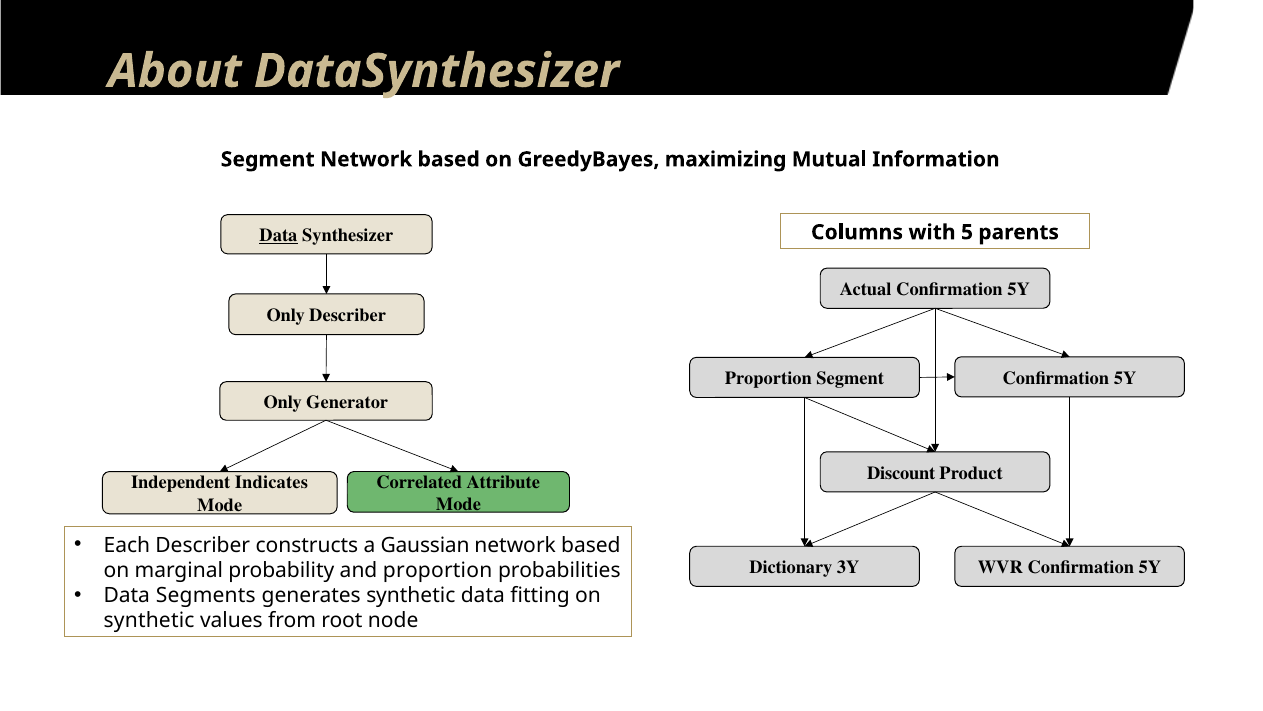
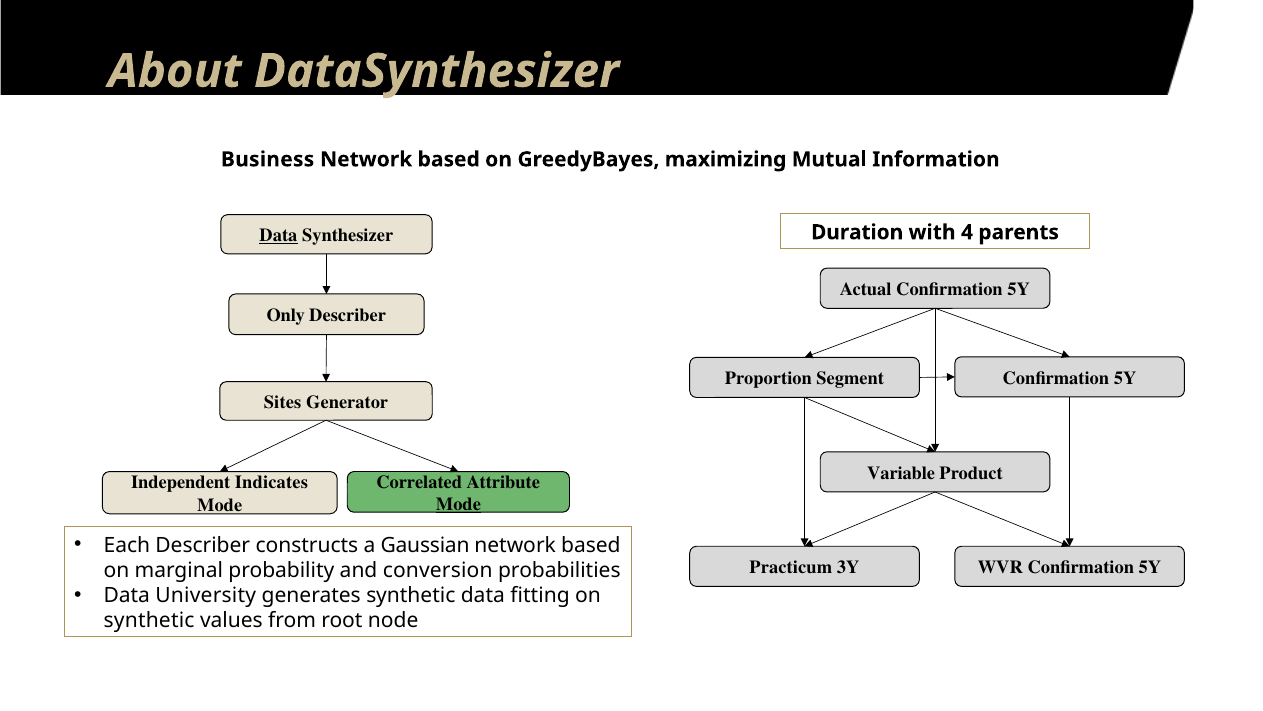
Segment at (268, 159): Segment -> Business
Columns: Columns -> Duration
5: 5 -> 4
Only at (283, 402): Only -> Sites
Discount: Discount -> Variable
Mode at (458, 504) underline: none -> present
Dictionary: Dictionary -> Practicum
and proportion: proportion -> conversion
Segments: Segments -> University
